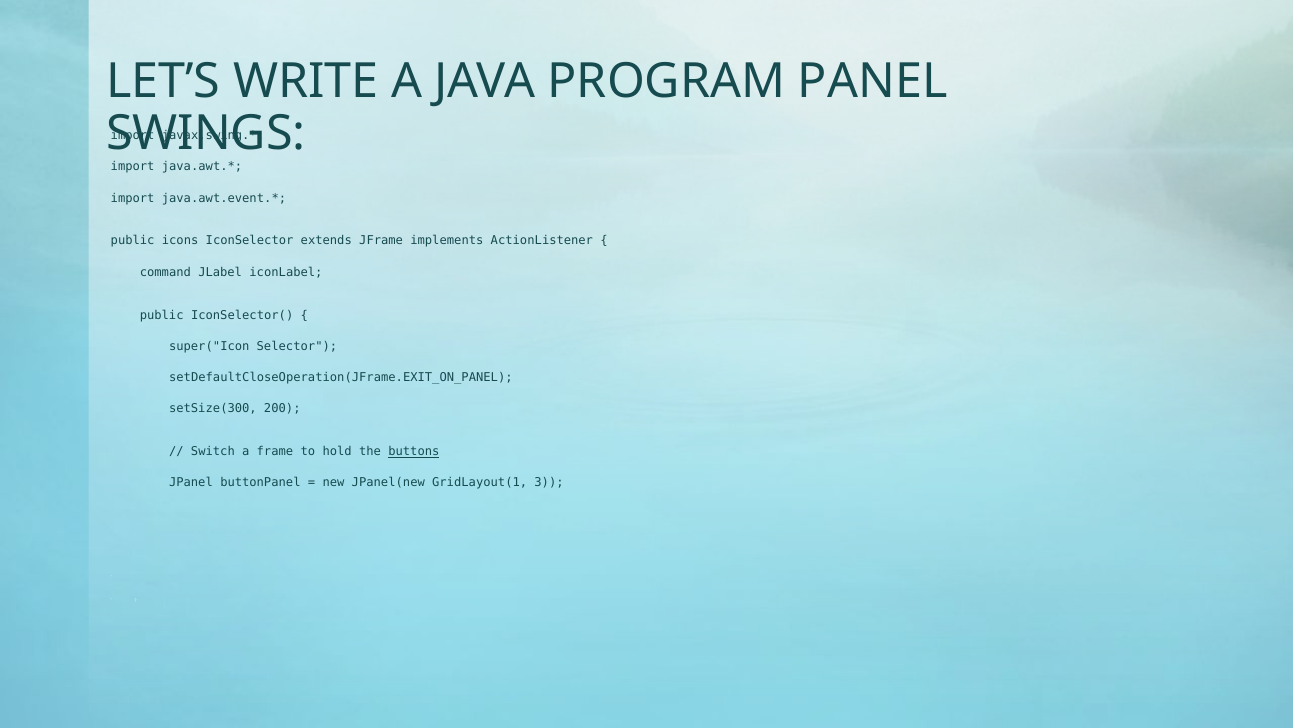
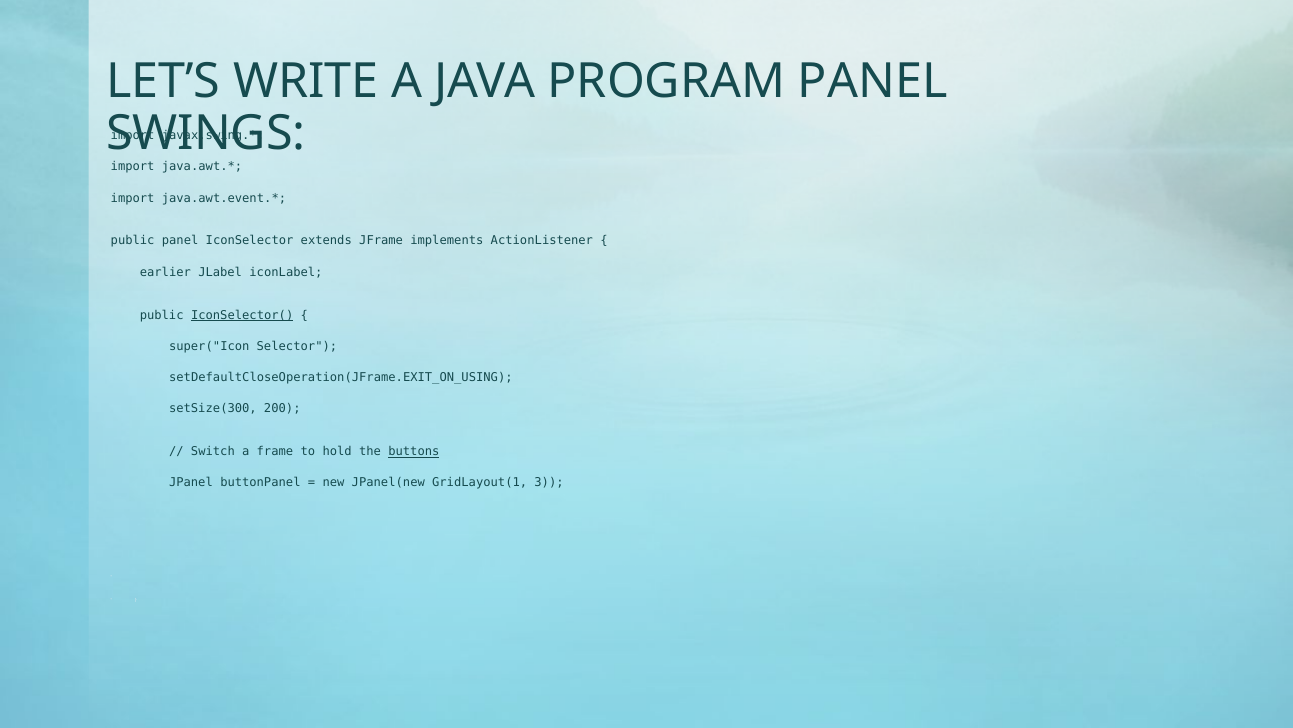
public icons: icons -> panel
command: command -> earlier
IconSelector( underline: none -> present
setDefaultCloseOperation(JFrame.EXIT_ON_PANEL: setDefaultCloseOperation(JFrame.EXIT_ON_PANEL -> setDefaultCloseOperation(JFrame.EXIT_ON_USING
